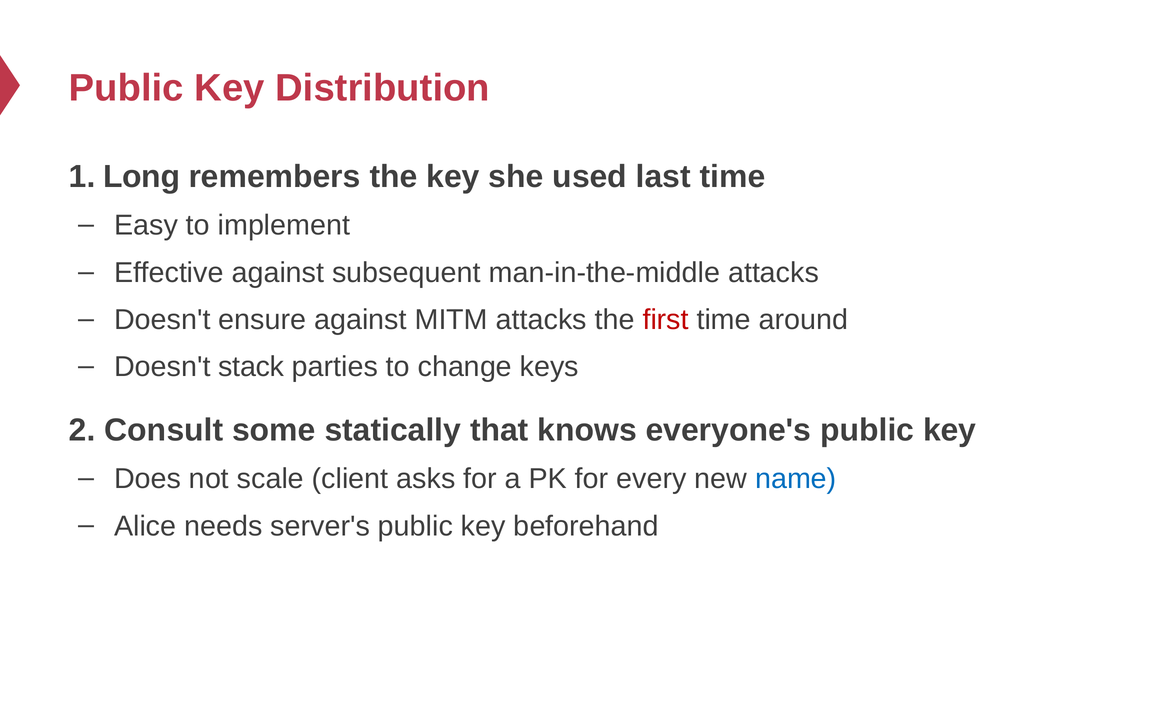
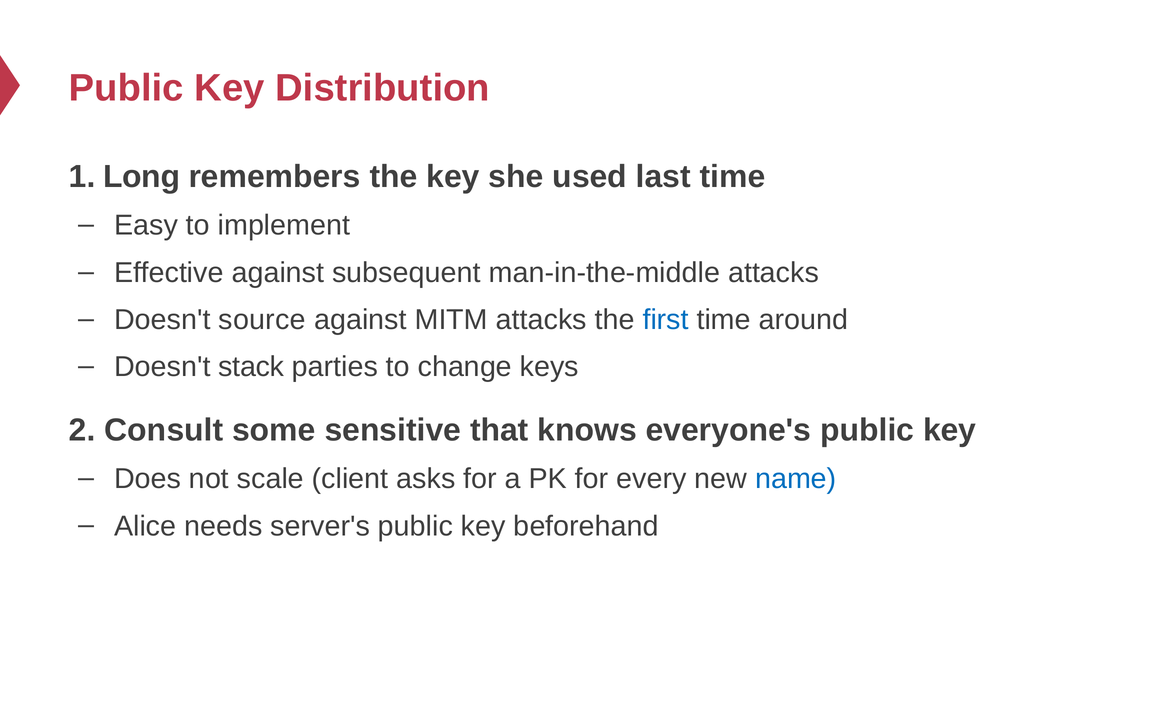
ensure: ensure -> source
first colour: red -> blue
statically: statically -> sensitive
